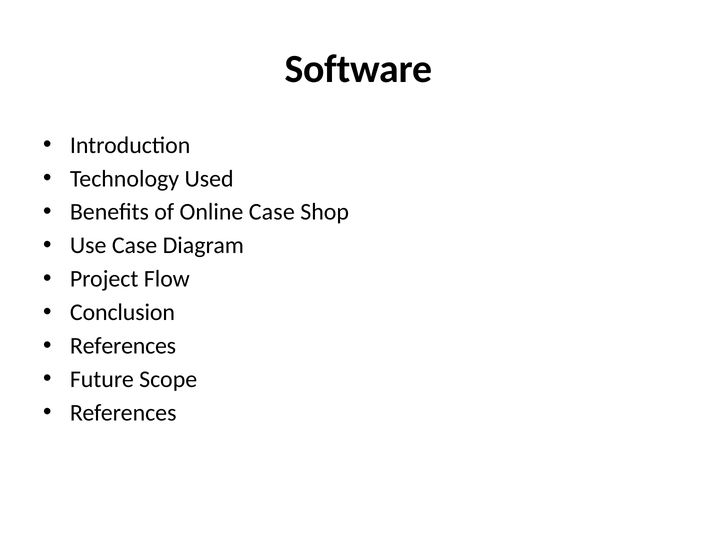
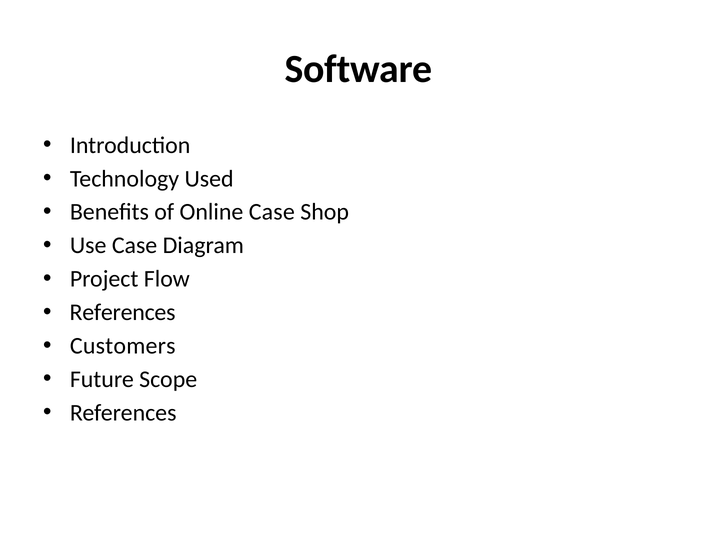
Conclusion at (122, 312): Conclusion -> References
References at (123, 346): References -> Customers
